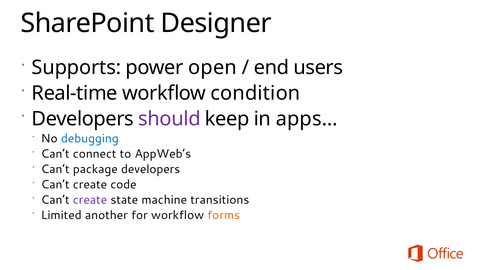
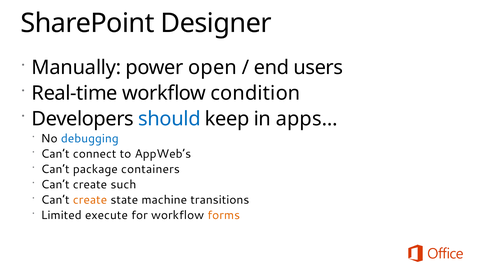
Supports: Supports -> Manually
should colour: purple -> blue
package developers: developers -> containers
code: code -> such
create at (90, 200) colour: purple -> orange
another: another -> execute
